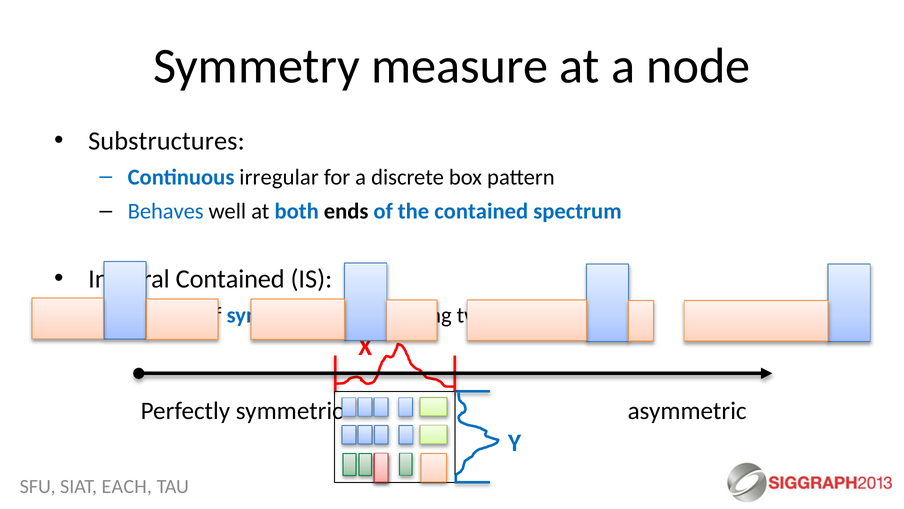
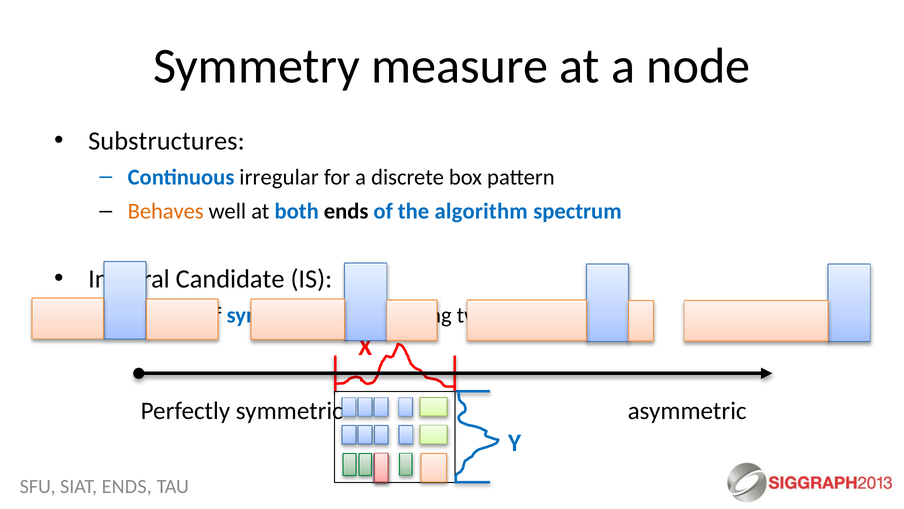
Behaves colour: blue -> orange
the contained: contained -> algorithm
Contained at (230, 279): Contained -> Candidate
SIAT EACH: EACH -> ENDS
